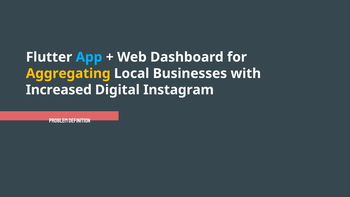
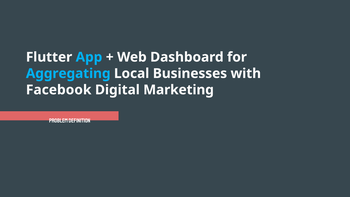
Aggregating colour: yellow -> light blue
Increased: Increased -> Facebook
Instagram: Instagram -> Marketing
